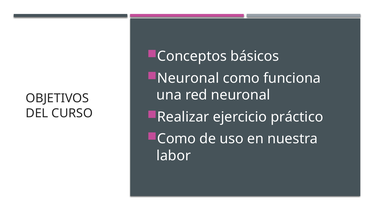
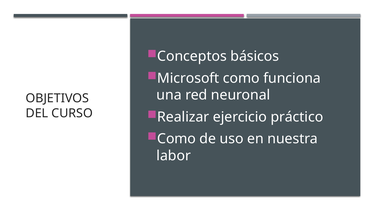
Neuronal at (188, 78): Neuronal -> Microsoft
